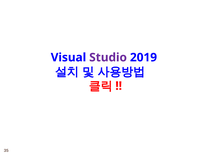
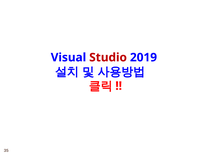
Studio colour: purple -> red
